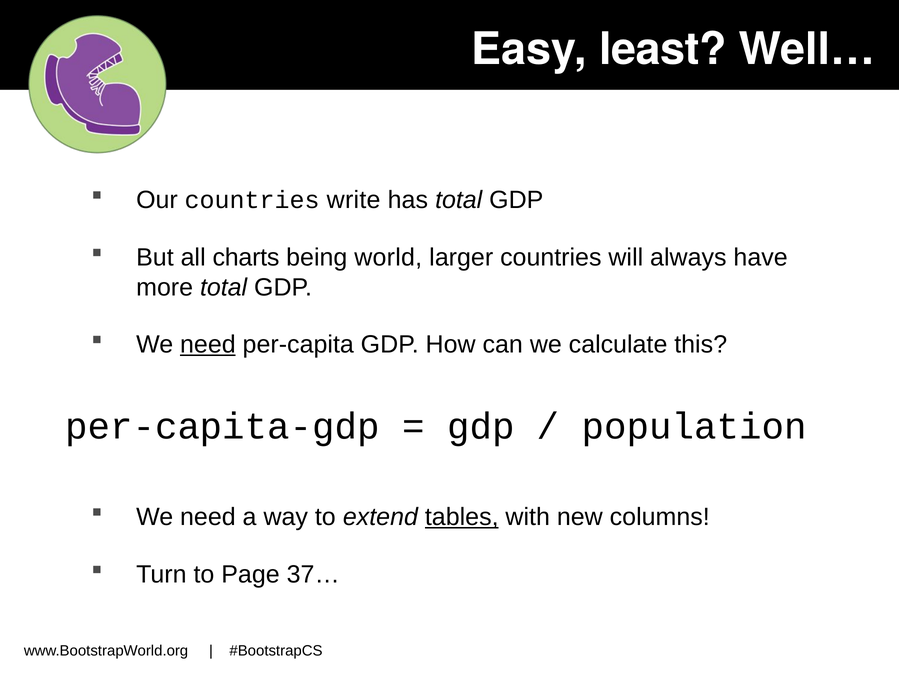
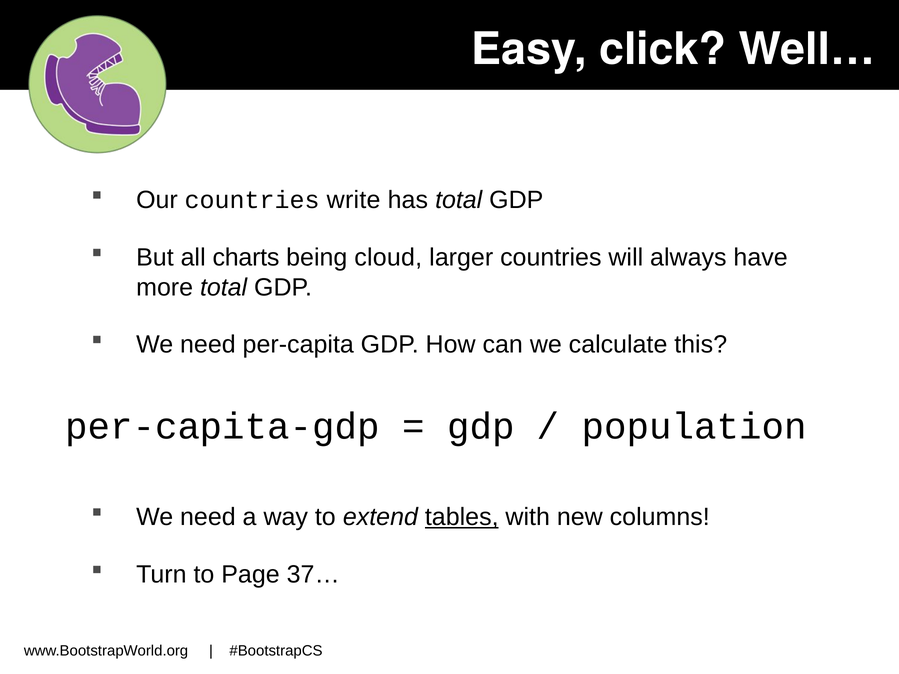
least: least -> click
world: world -> cloud
need at (208, 345) underline: present -> none
